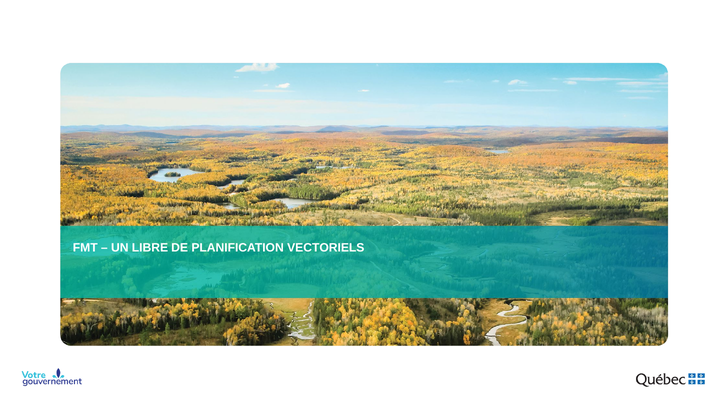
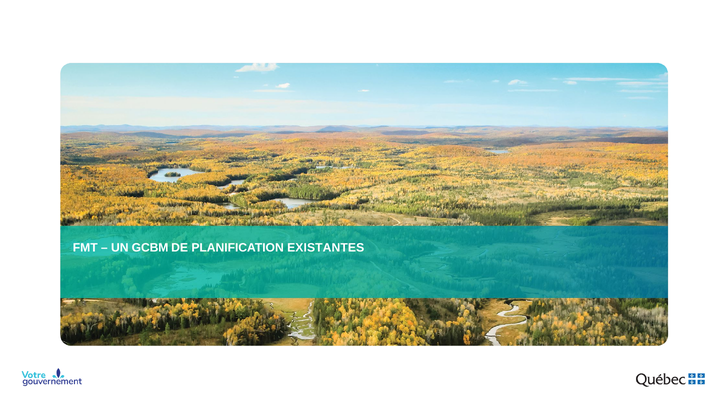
LIBRE: LIBRE -> GCBM
VECTORIELS: VECTORIELS -> EXISTANTES
